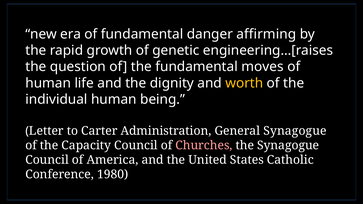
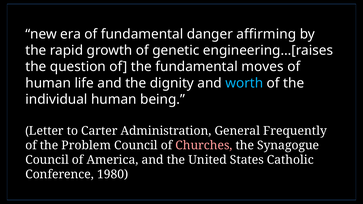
worth colour: yellow -> light blue
General Synagogue: Synagogue -> Frequently
Capacity: Capacity -> Problem
